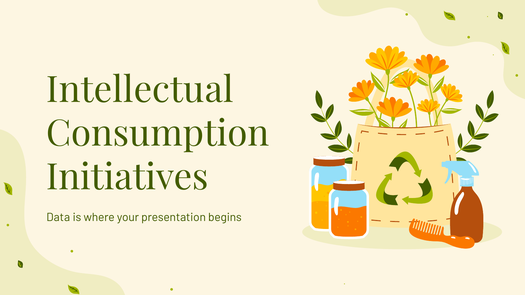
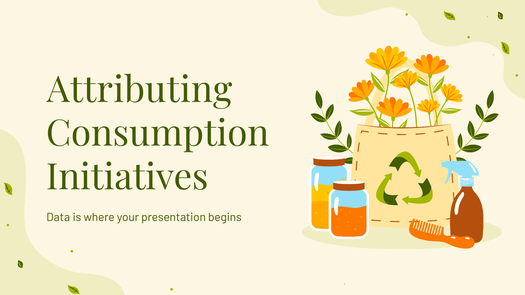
Intellectual: Intellectual -> Attributing
